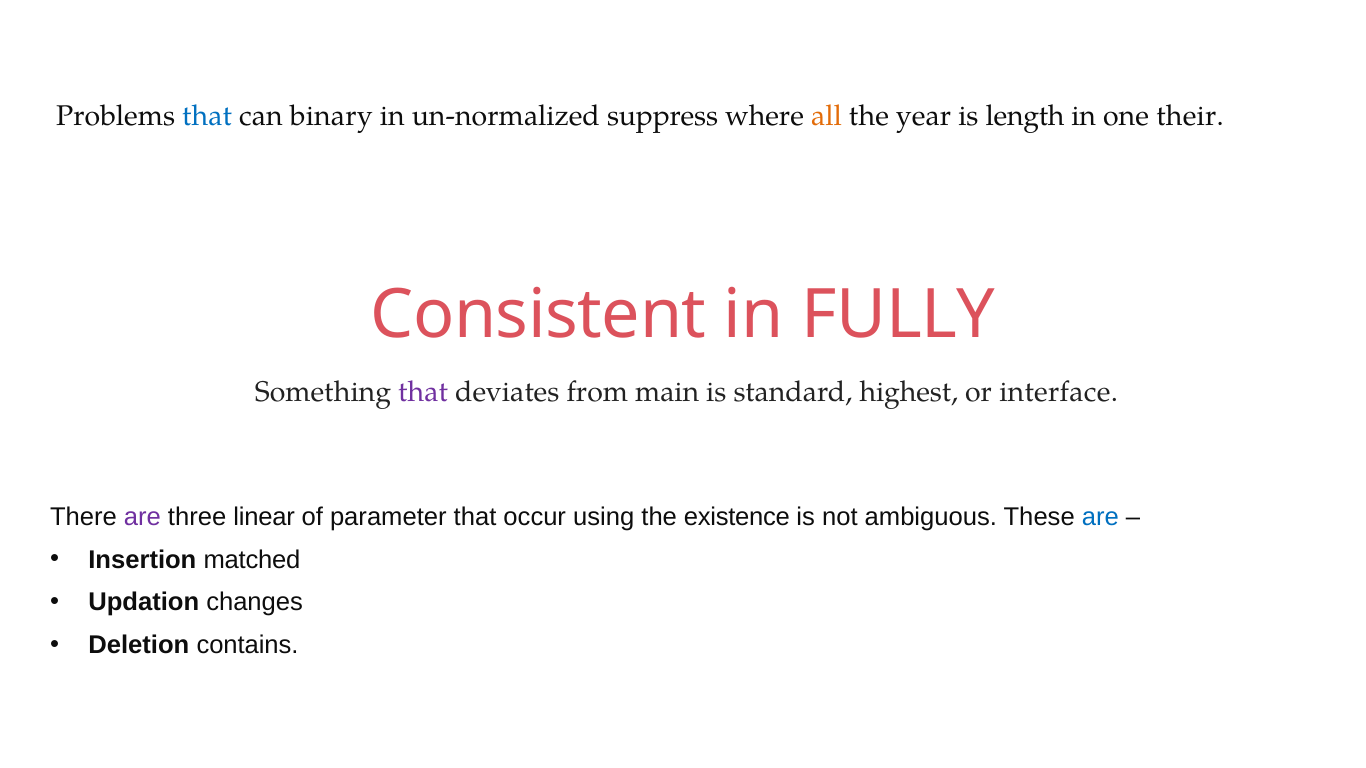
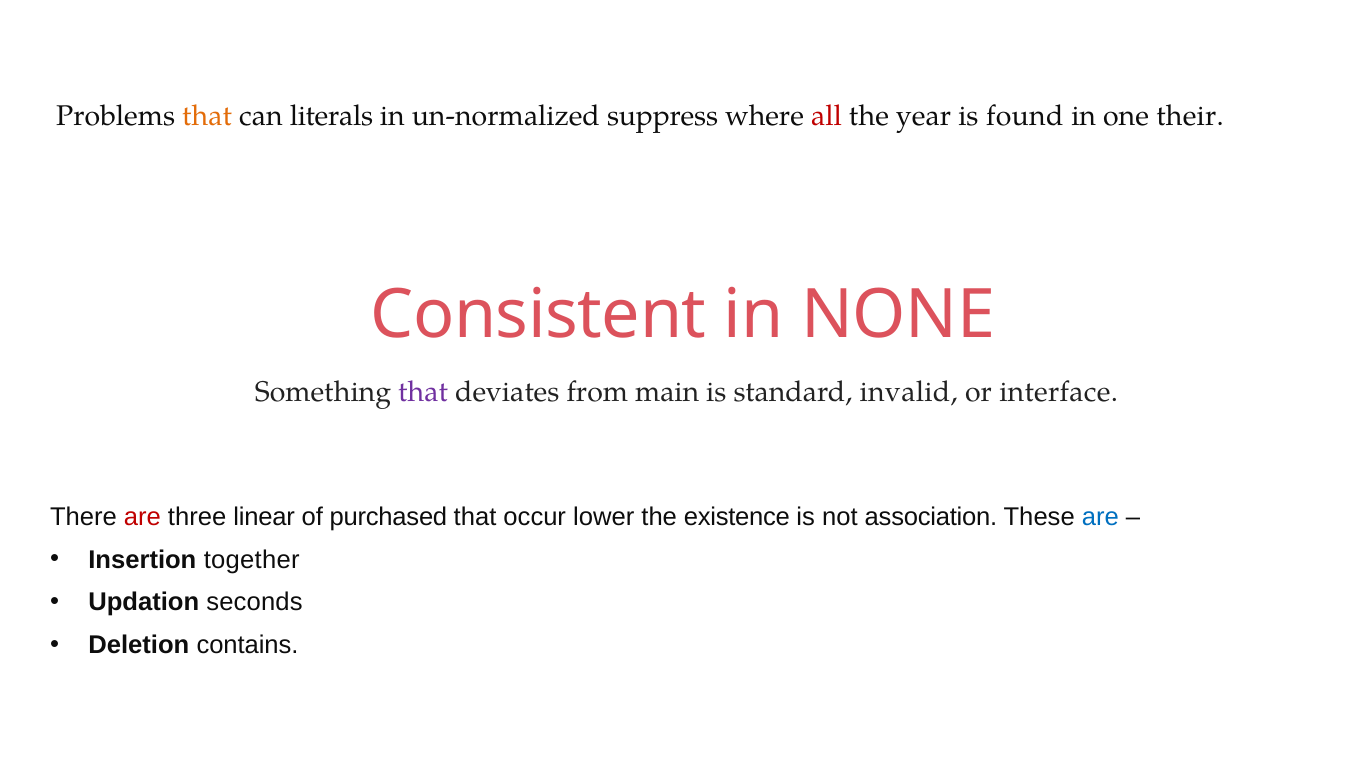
that at (207, 116) colour: blue -> orange
binary: binary -> literals
all colour: orange -> red
length: length -> found
FULLY: FULLY -> NONE
highest: highest -> invalid
are at (142, 517) colour: purple -> red
parameter: parameter -> purchased
using: using -> lower
ambiguous: ambiguous -> association
matched: matched -> together
changes: changes -> seconds
